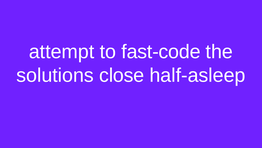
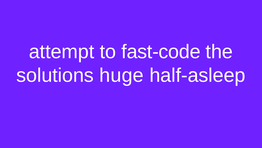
close: close -> huge
